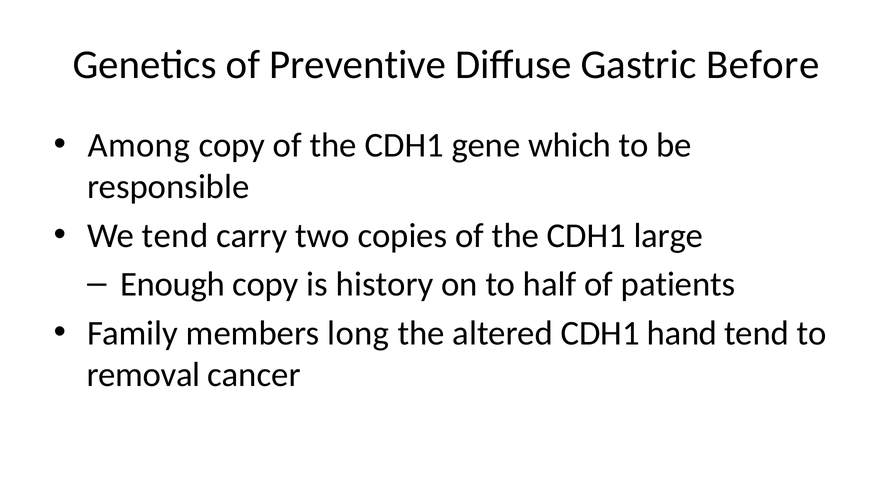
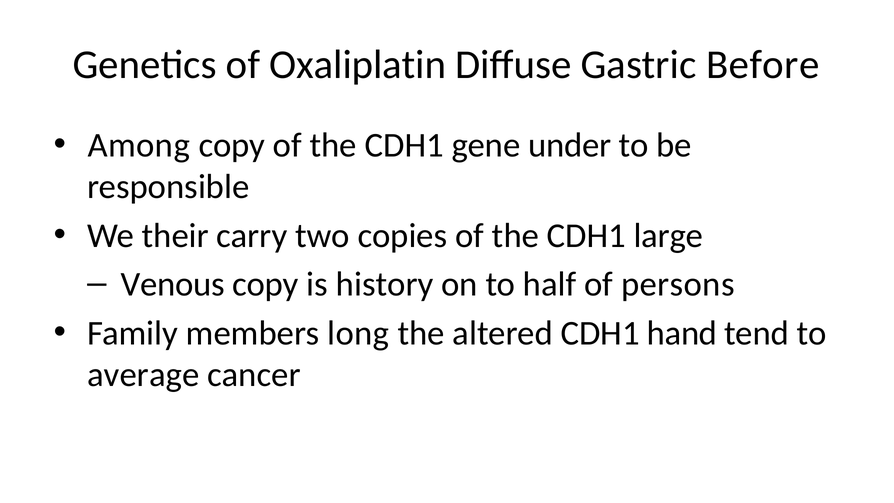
Preventive: Preventive -> Oxaliplatin
which: which -> under
We tend: tend -> their
Enough: Enough -> Venous
patients: patients -> persons
removal: removal -> average
